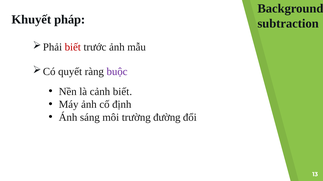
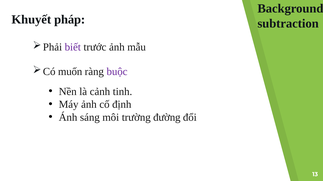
biết at (73, 47) colour: red -> purple
quyết: quyết -> muốn
cảnh biết: biết -> tinh
